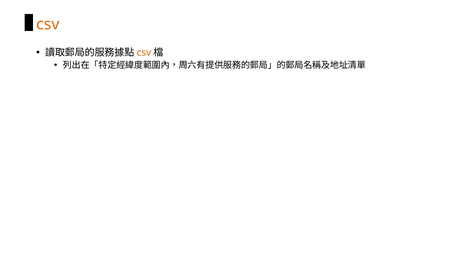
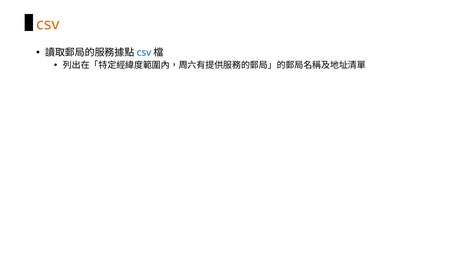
csv at (144, 53) colour: orange -> blue
